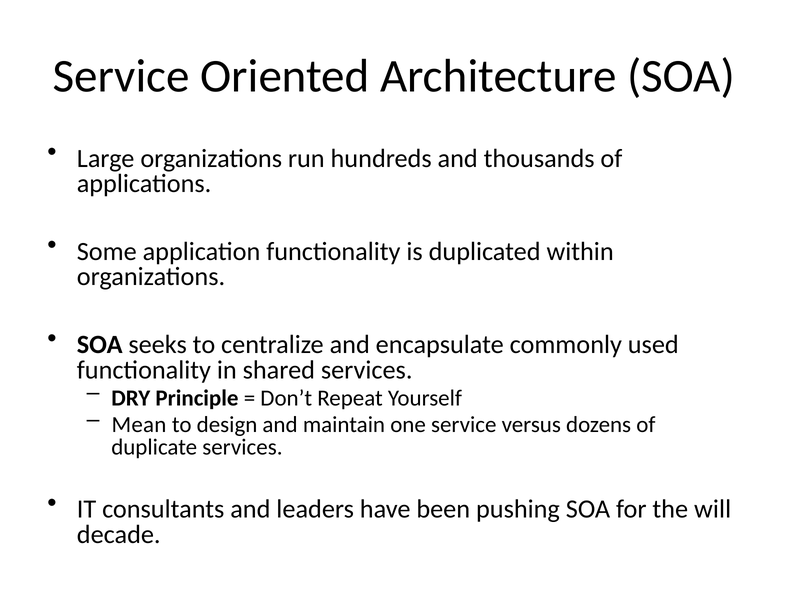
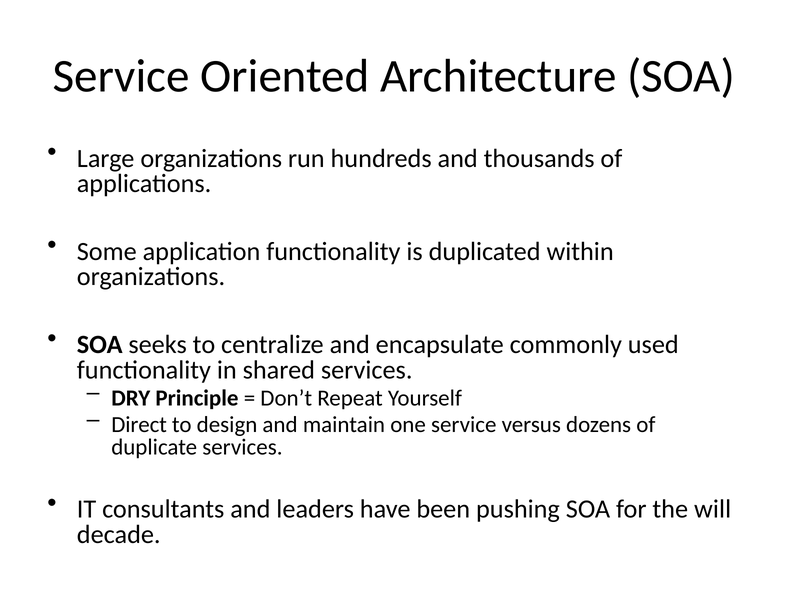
Mean: Mean -> Direct
